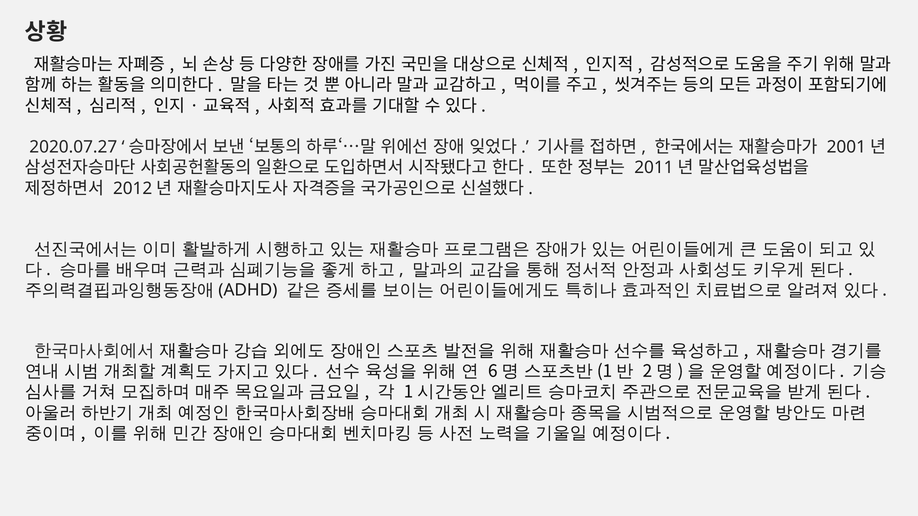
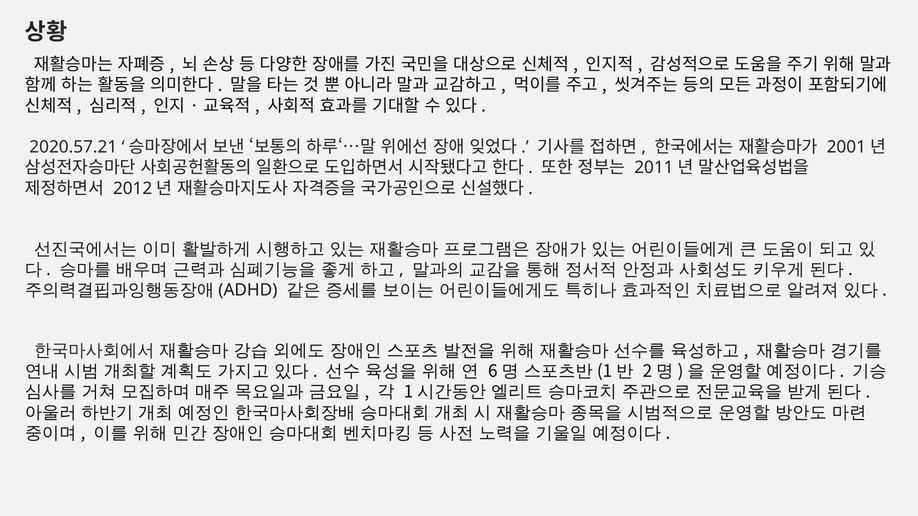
2020.07.27: 2020.07.27 -> 2020.57.21
